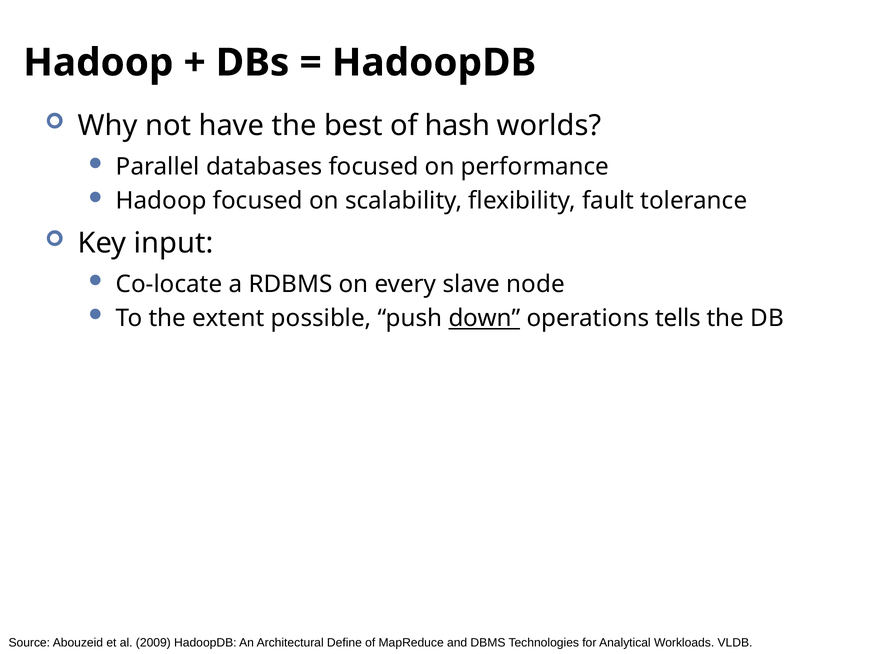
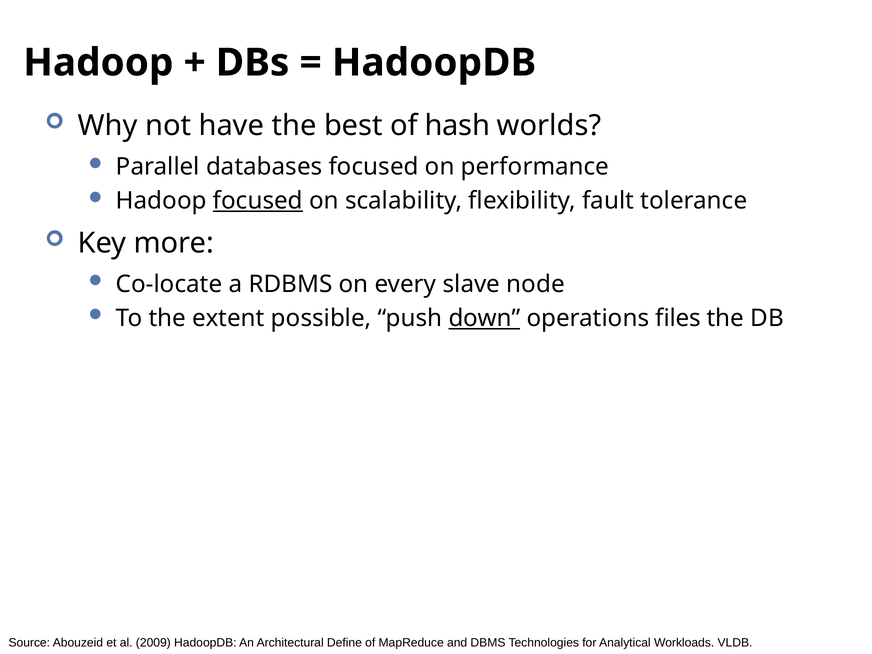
focused at (258, 201) underline: none -> present
input: input -> more
tells: tells -> files
